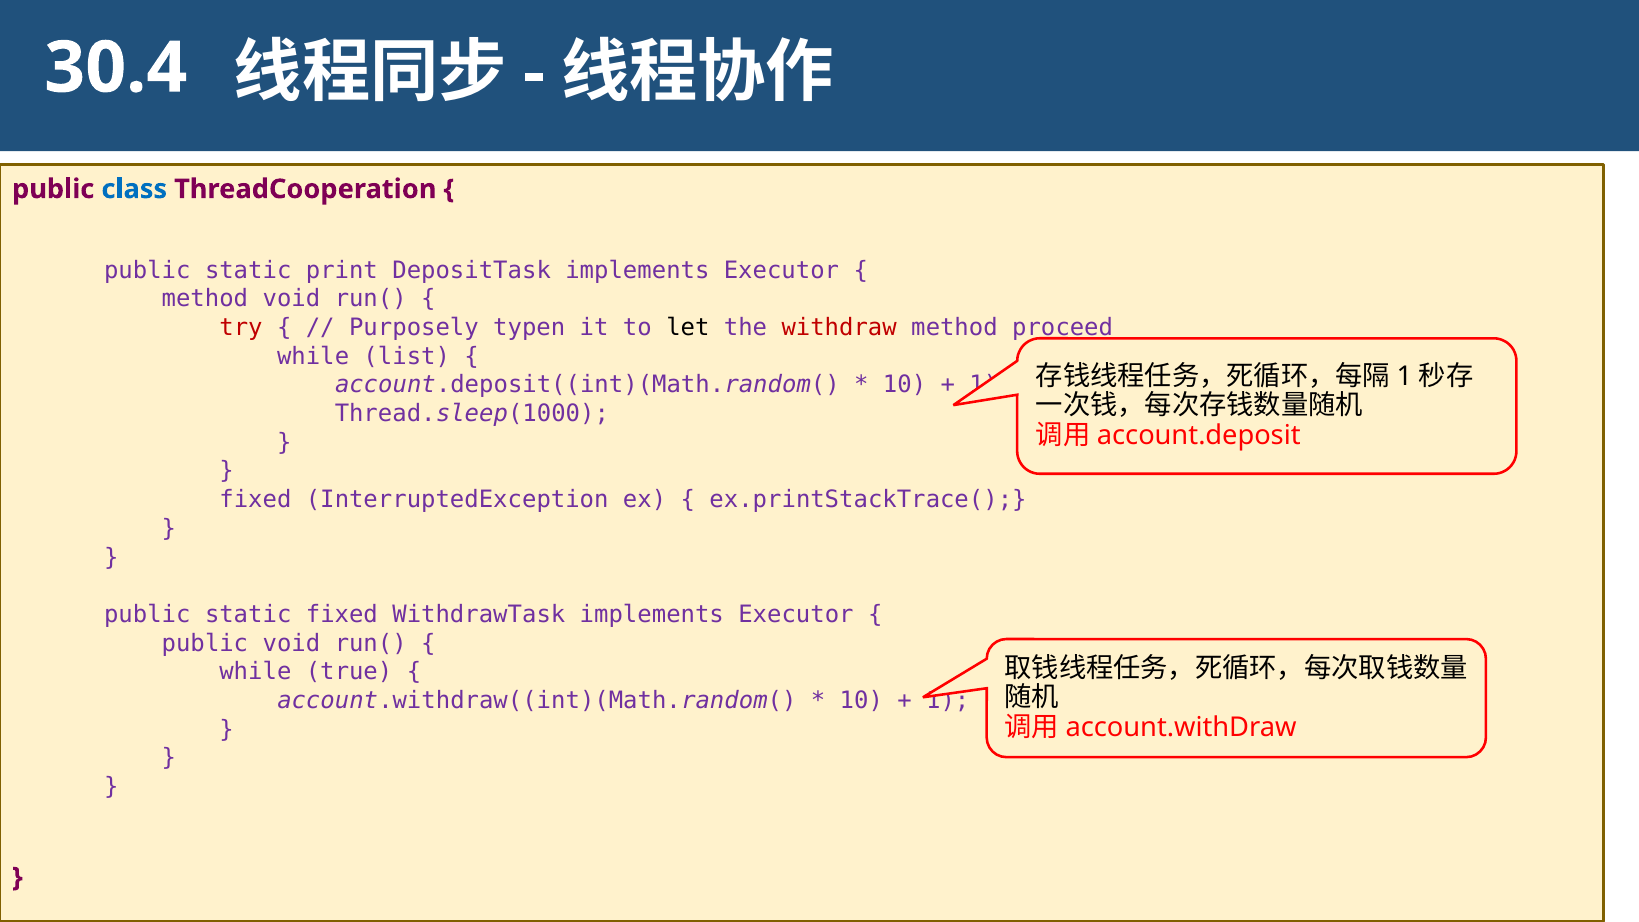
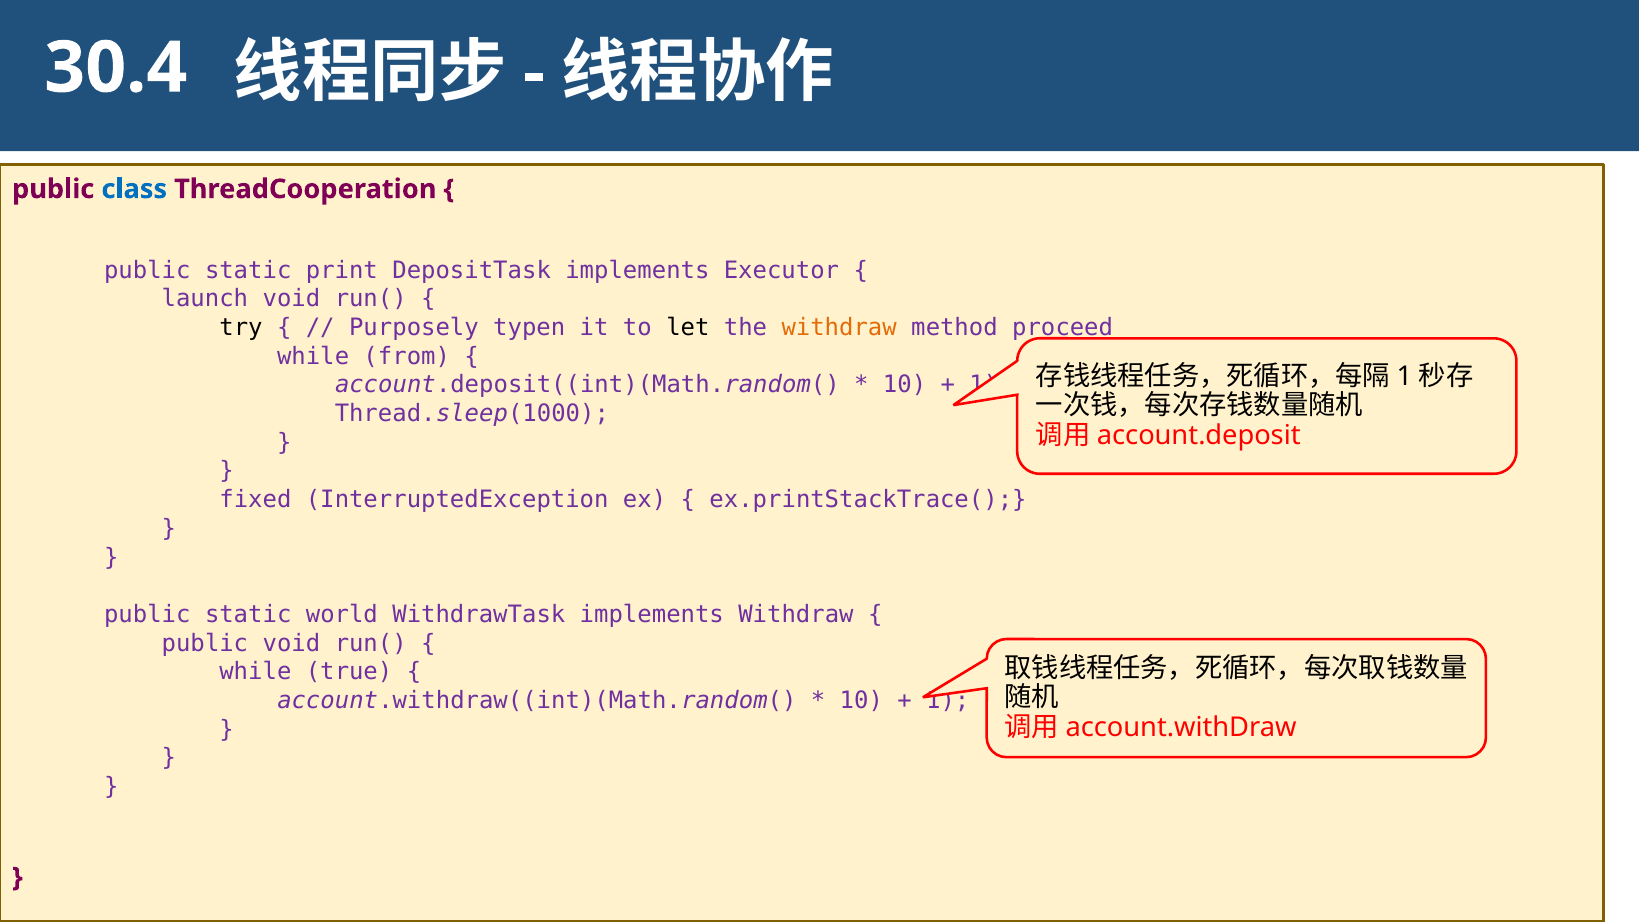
method at (205, 299): method -> launch
try colour: red -> black
withdraw at (839, 328) colour: red -> orange
list: list -> from
static fixed: fixed -> world
WithdrawTask implements Executor: Executor -> Withdraw
